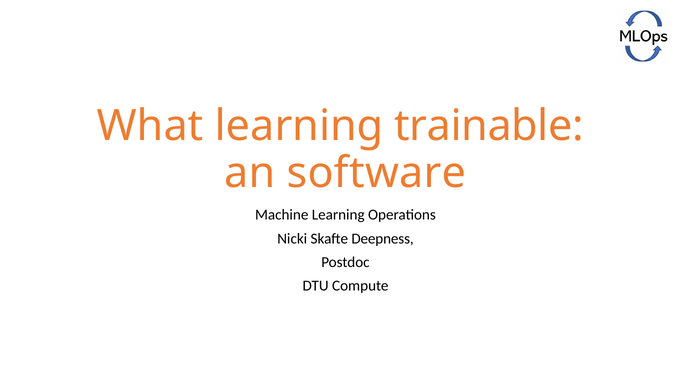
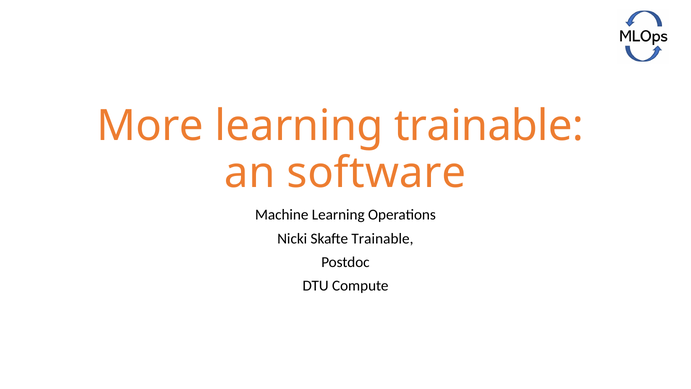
What: What -> More
Skafte Deepness: Deepness -> Trainable
